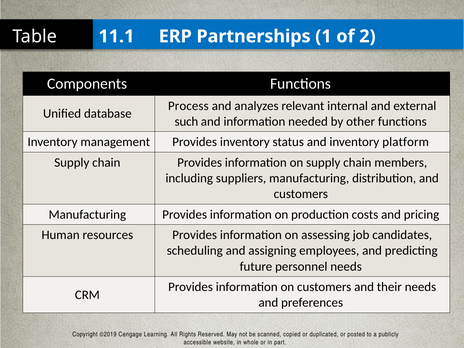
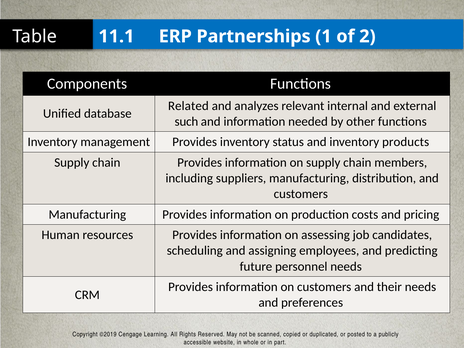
Process: Process -> Related
platform: platform -> products
